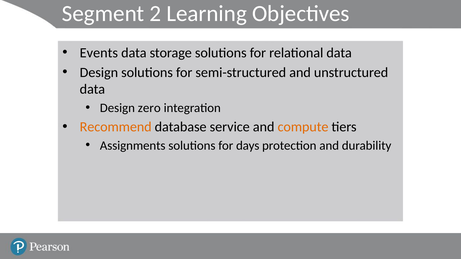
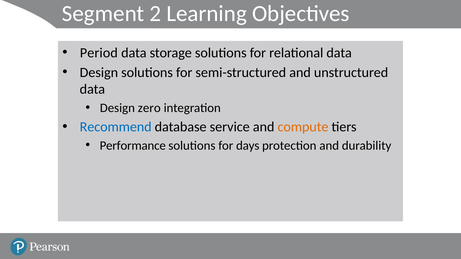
Events: Events -> Period
Recommend colour: orange -> blue
Assignments: Assignments -> Performance
